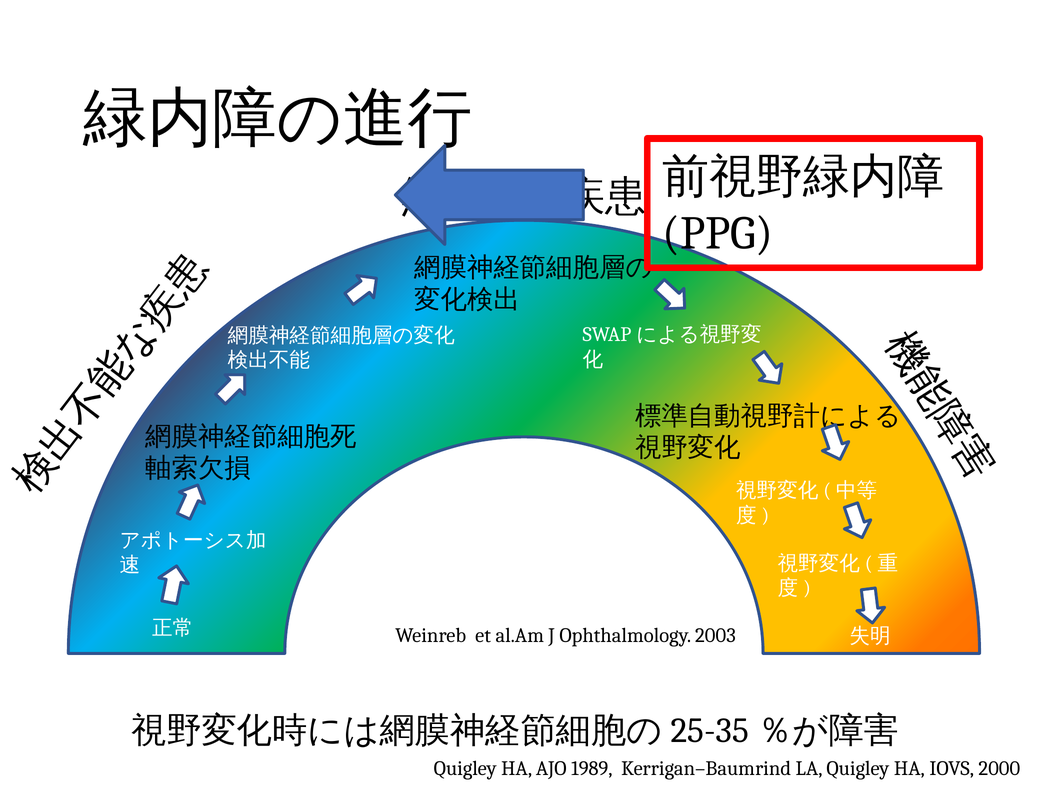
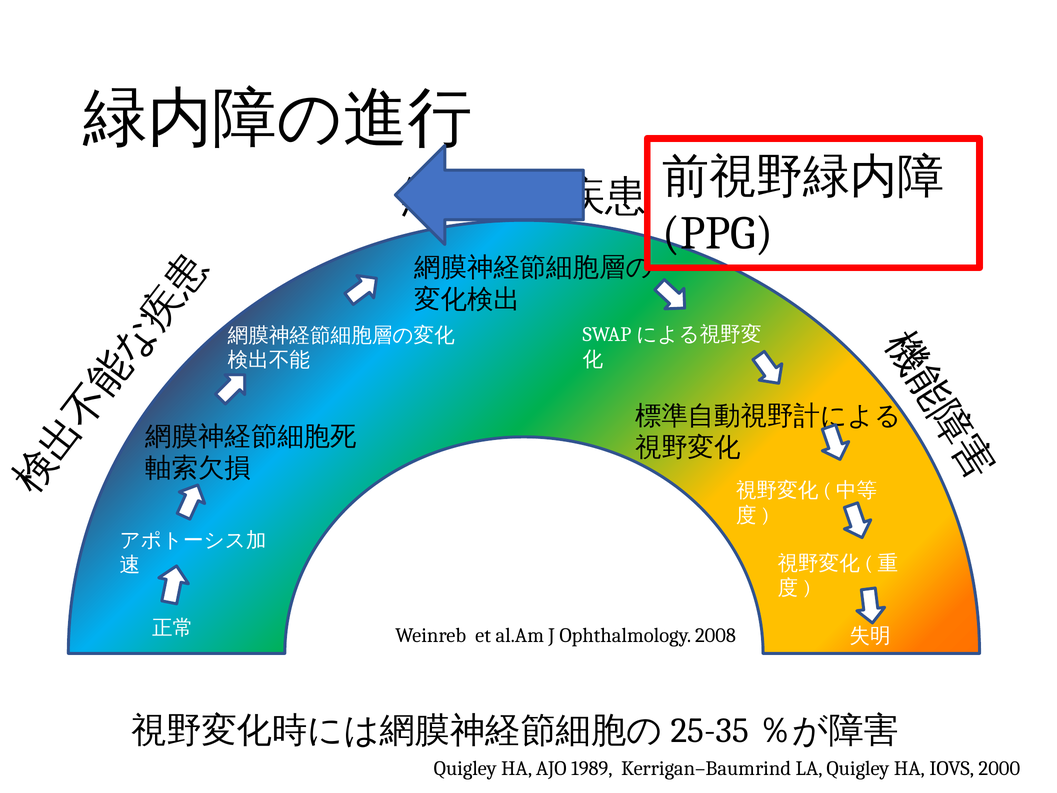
2003: 2003 -> 2008
